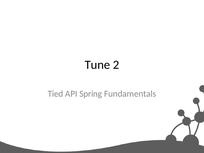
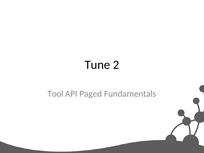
Tied: Tied -> Tool
Spring: Spring -> Paged
